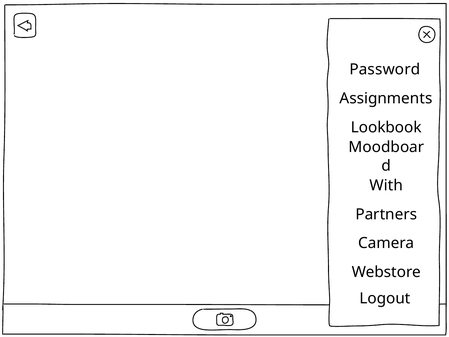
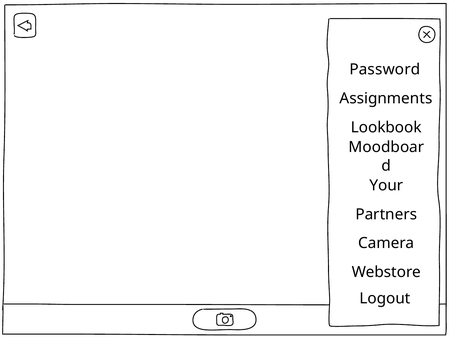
With: With -> Your
